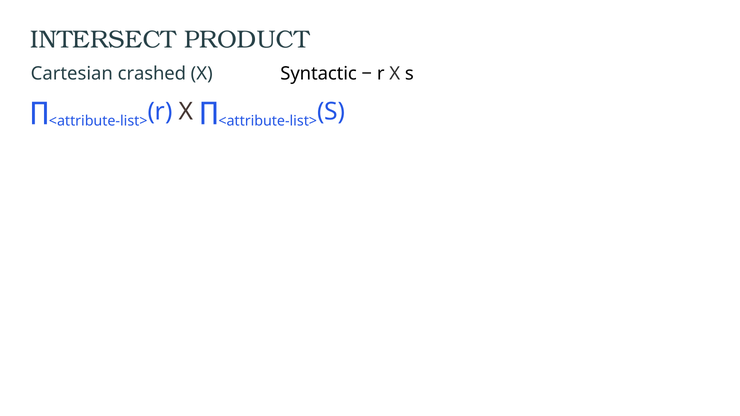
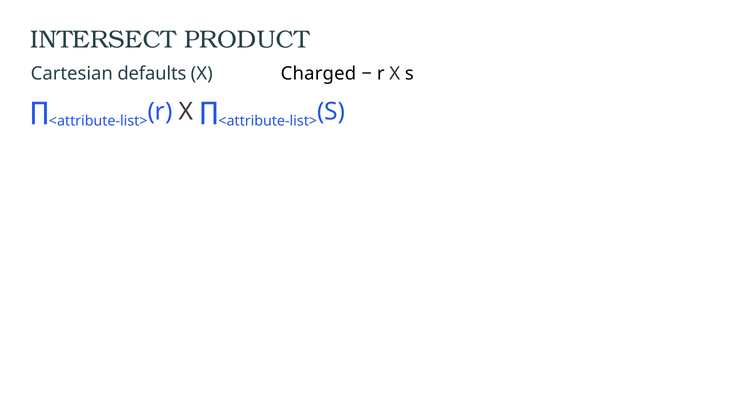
crashed: crashed -> defaults
Syntactic: Syntactic -> Charged
